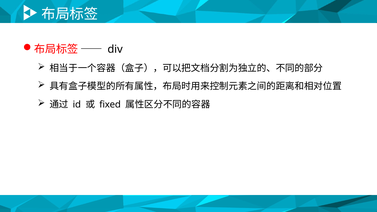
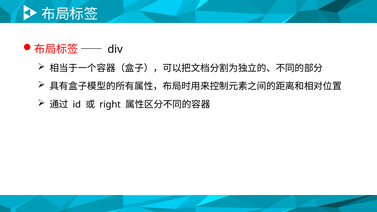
fixed: fixed -> right
